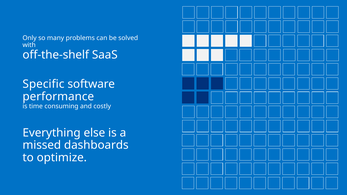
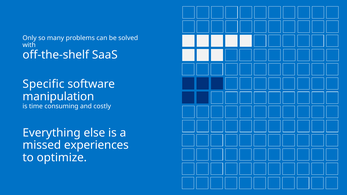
performance: performance -> manipulation
dashboards: dashboards -> experiences
